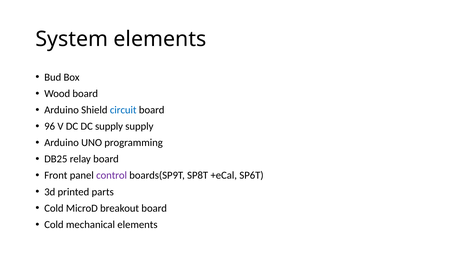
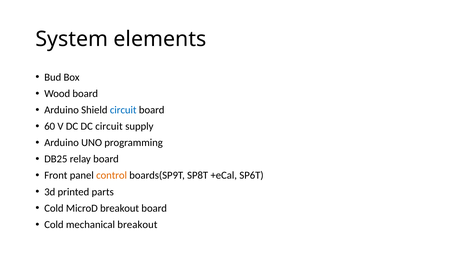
96: 96 -> 60
DC supply: supply -> circuit
control colour: purple -> orange
mechanical elements: elements -> breakout
